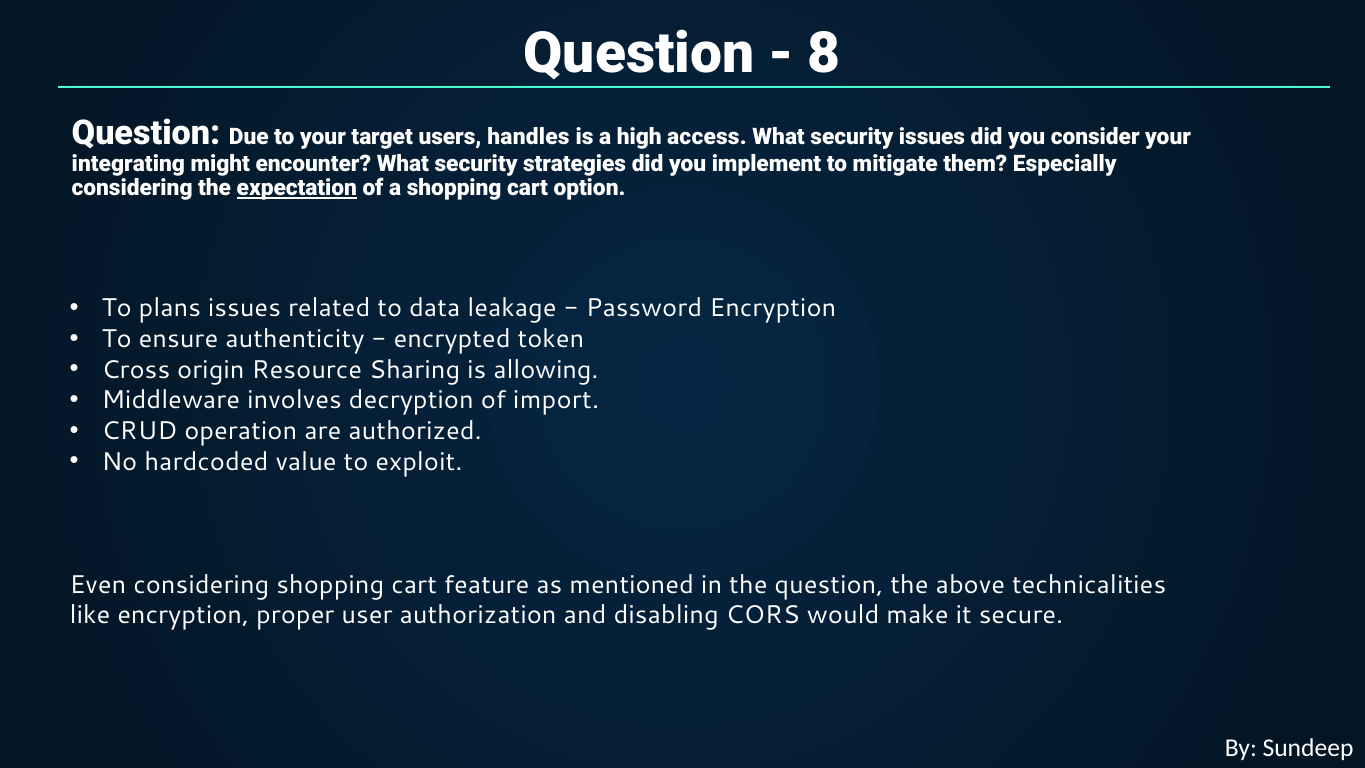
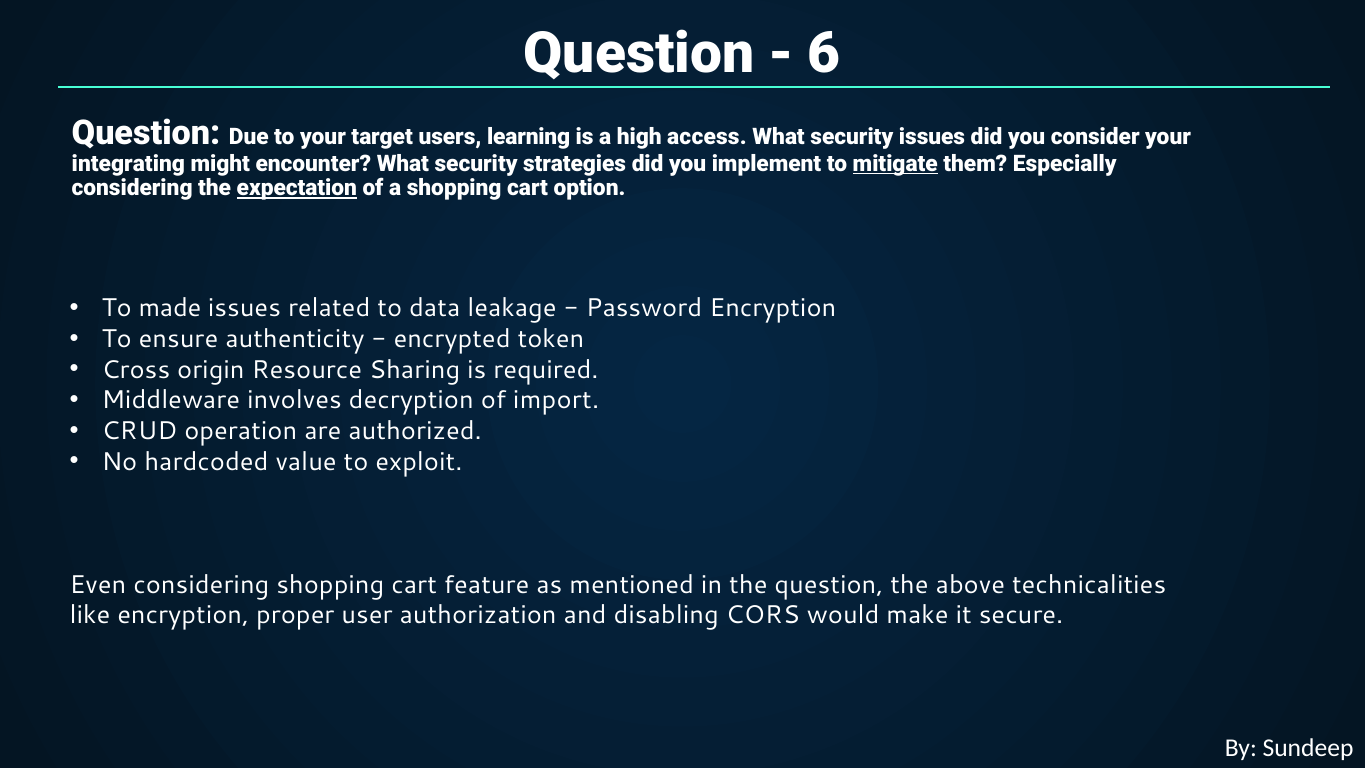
8: 8 -> 6
handles: handles -> learning
mitigate underline: none -> present
plans: plans -> made
allowing: allowing -> required
